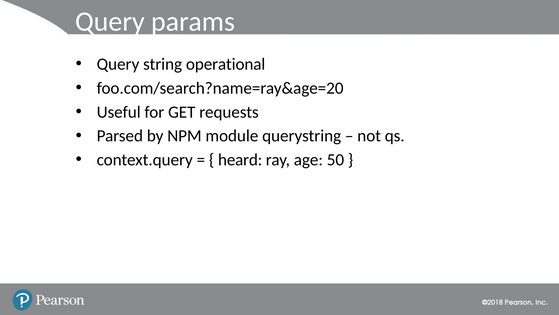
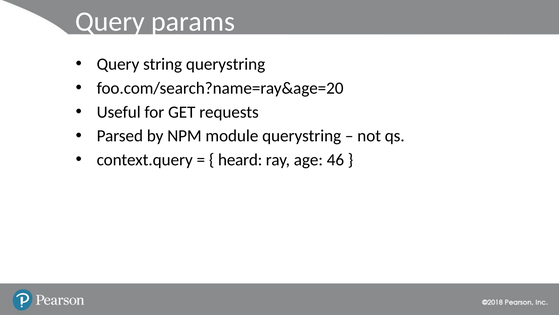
string operational: operational -> querystring
50: 50 -> 46
